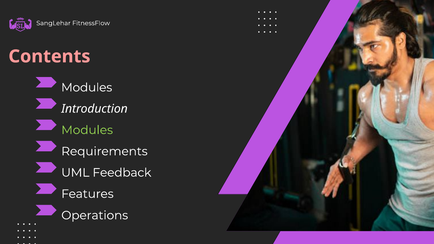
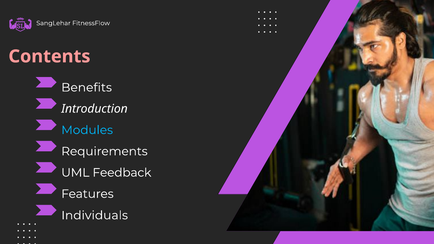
Modules at (87, 88): Modules -> Benefits
Modules at (87, 130) colour: light green -> light blue
Operations: Operations -> Individuals
